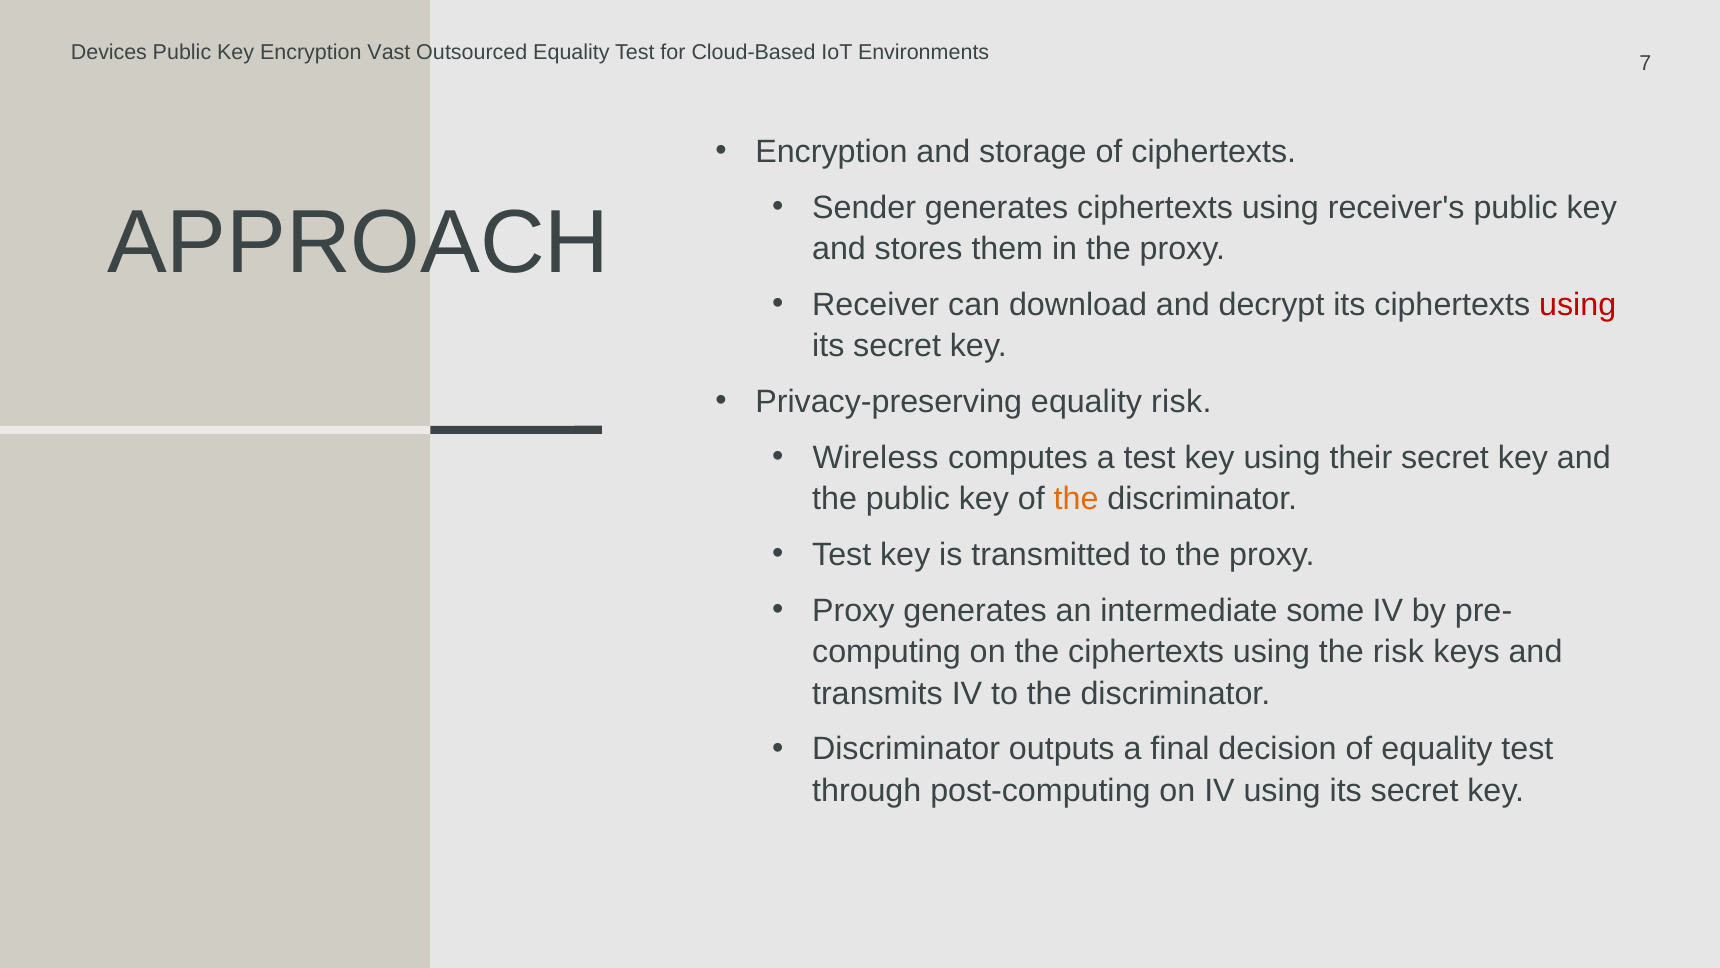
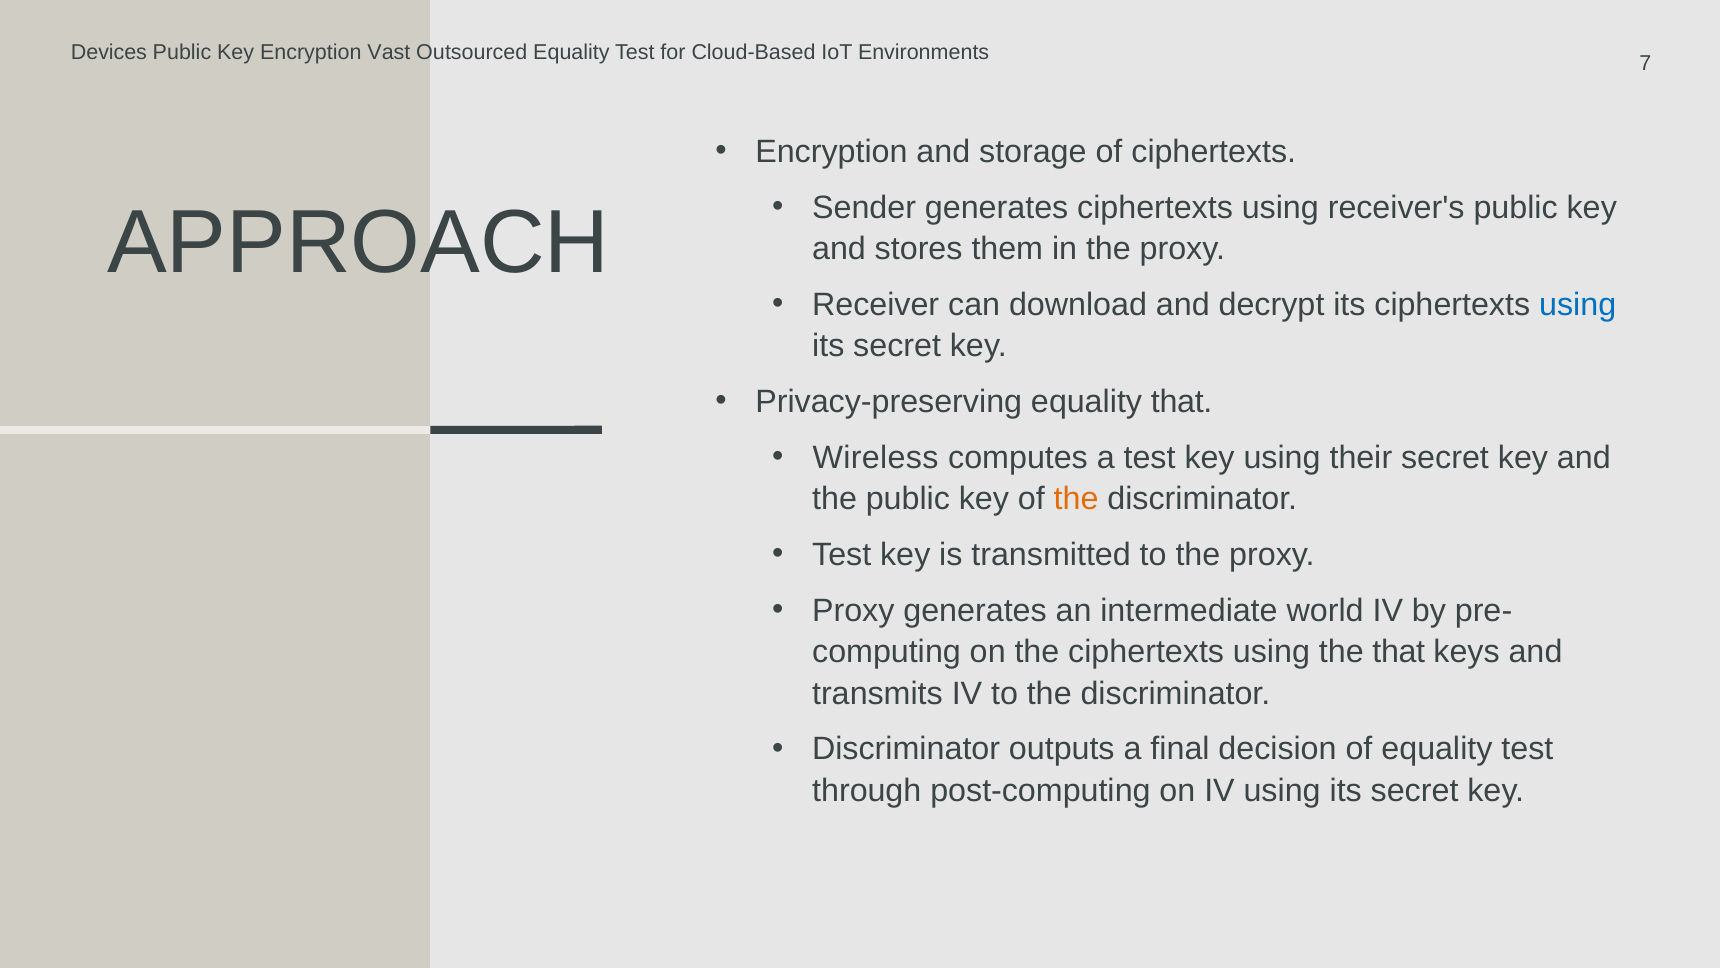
using at (1578, 305) colour: red -> blue
equality risk: risk -> that
some: some -> world
the risk: risk -> that
